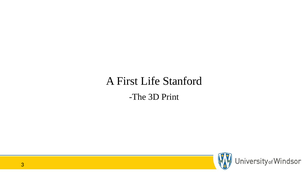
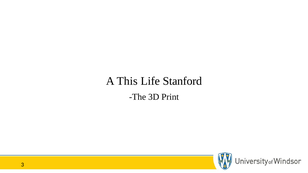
First: First -> This
